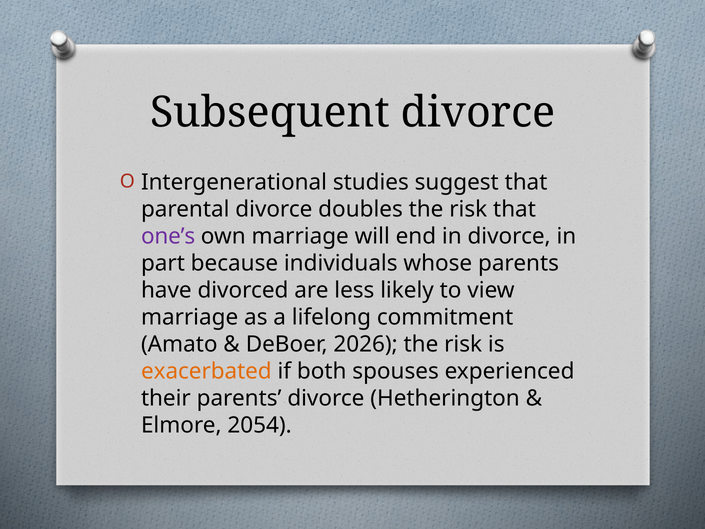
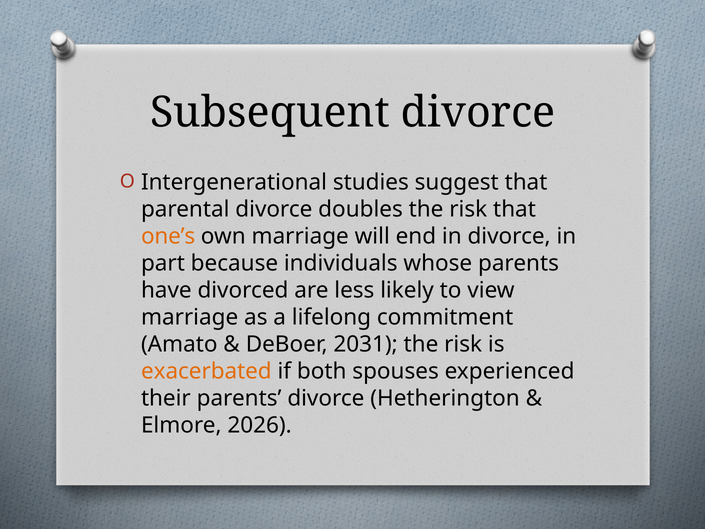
one’s colour: purple -> orange
2026: 2026 -> 2031
2054: 2054 -> 2026
